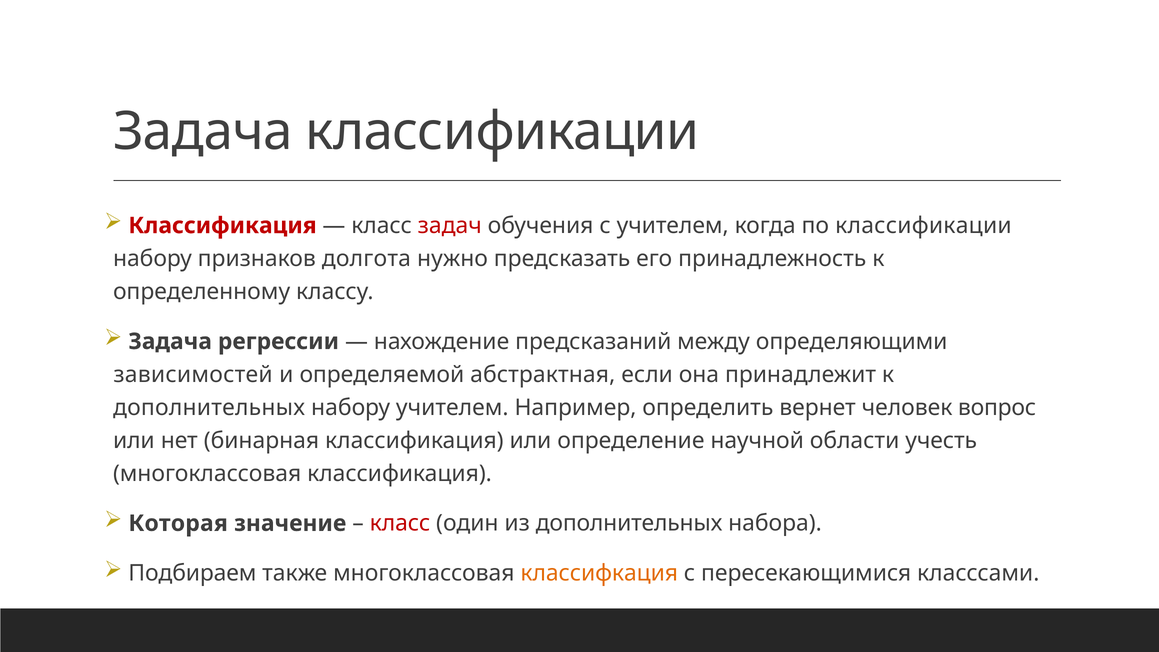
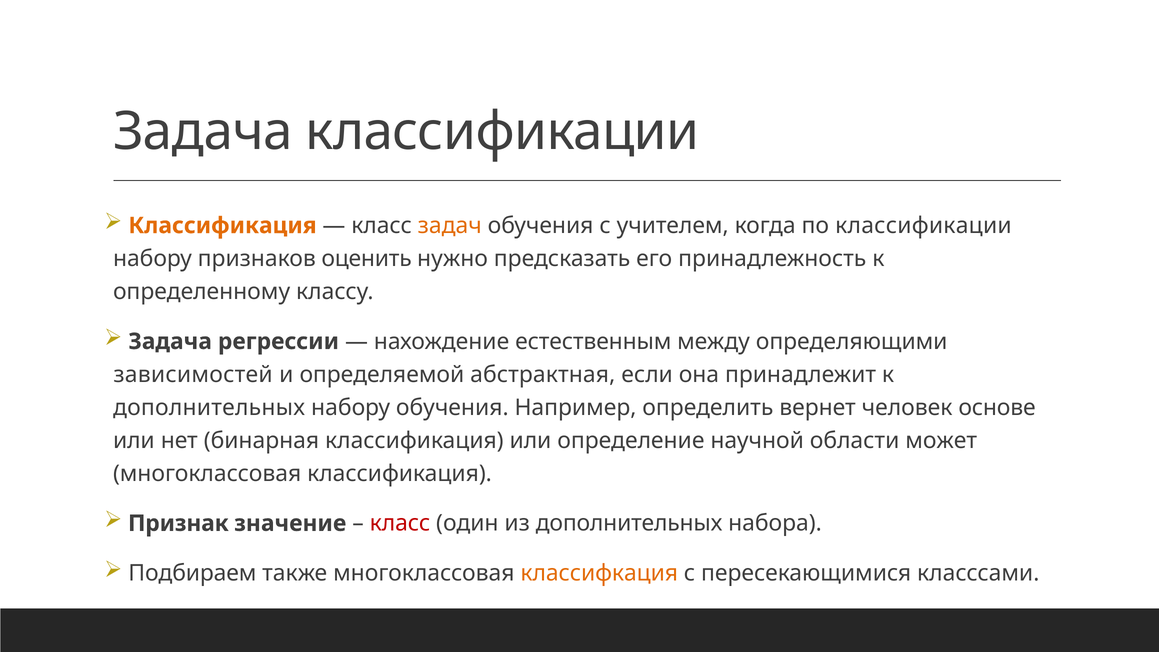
Классификация at (222, 226) colour: red -> orange
задач colour: red -> orange
долгота: долгота -> оценить
предсказаний: предсказаний -> естественным
набору учителем: учителем -> обучения
вопрос: вопрос -> основе
учесть: учесть -> может
Которая: Которая -> Признак
